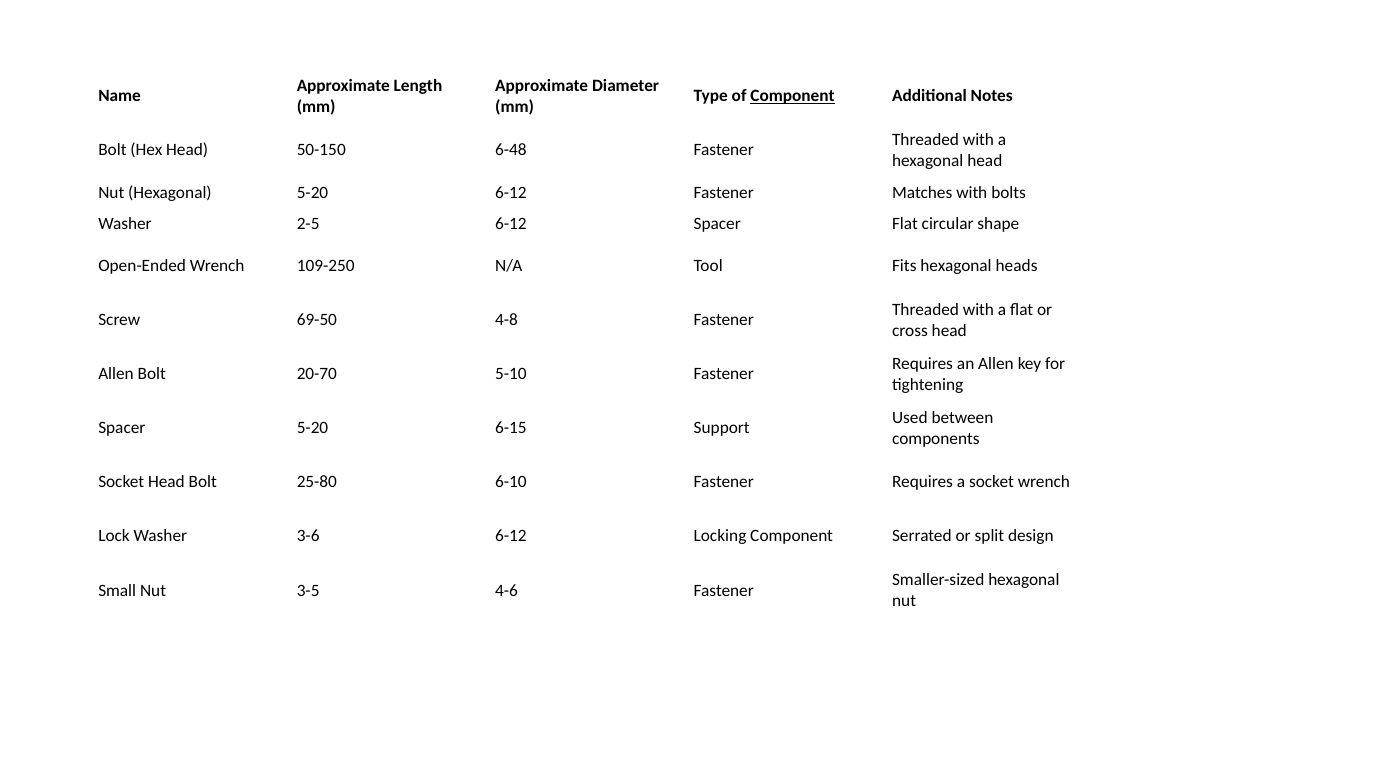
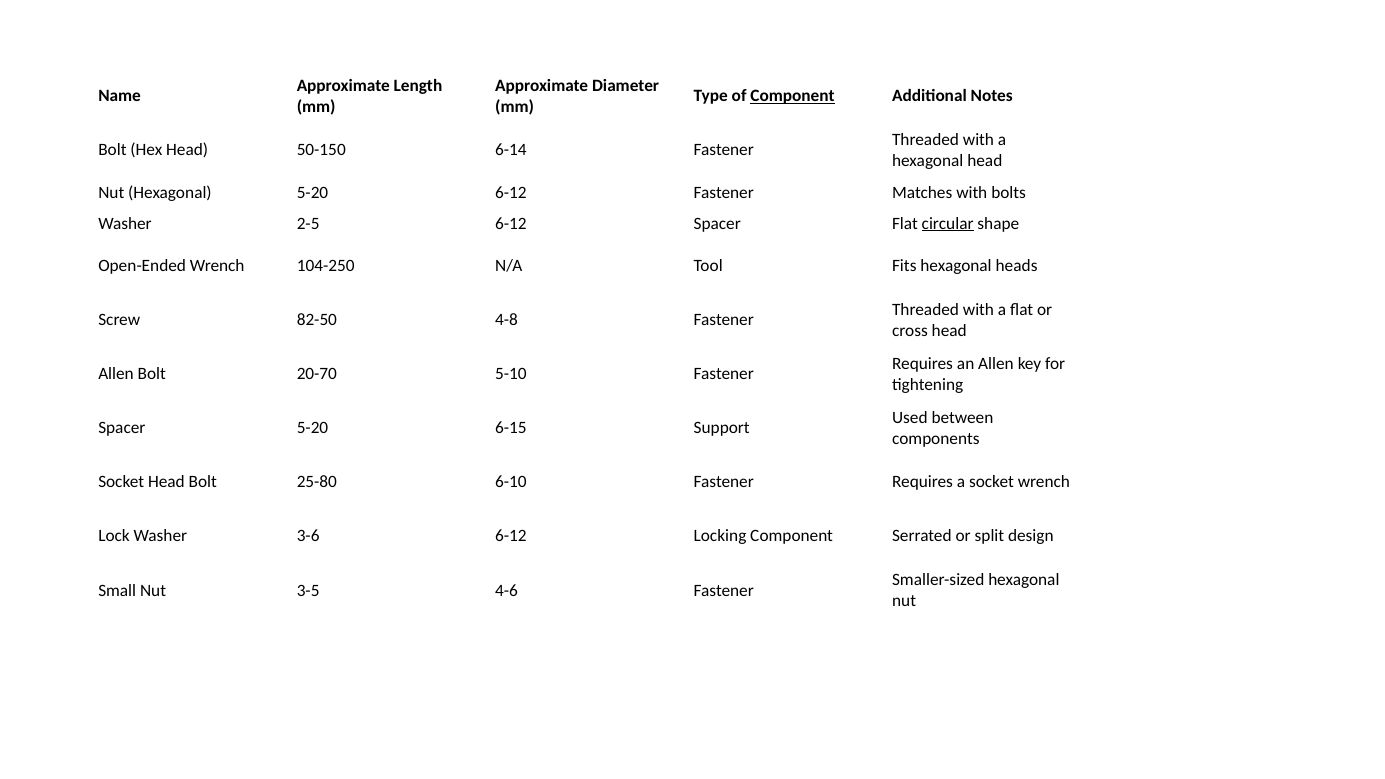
6-48: 6-48 -> 6-14
circular underline: none -> present
109-250: 109-250 -> 104-250
69-50: 69-50 -> 82-50
